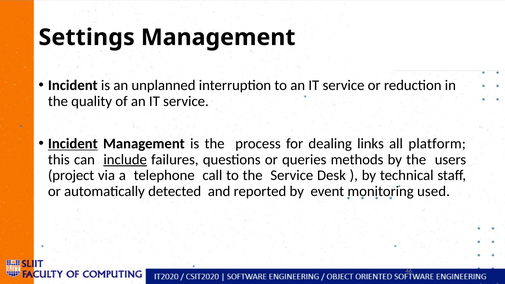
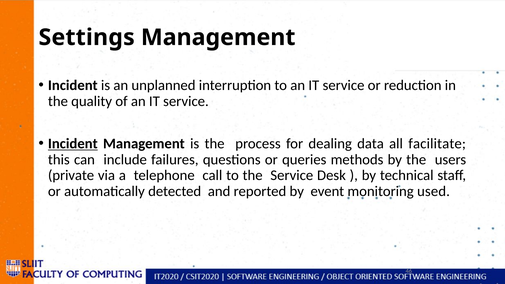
links: links -> data
platform: platform -> facilitate
include underline: present -> none
project: project -> private
